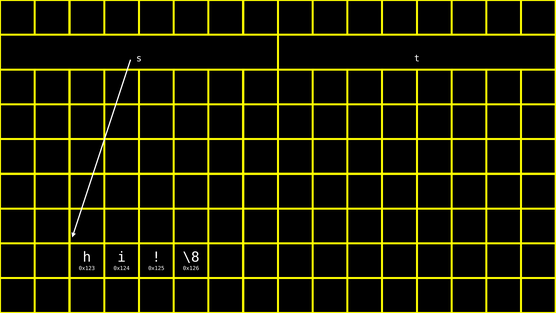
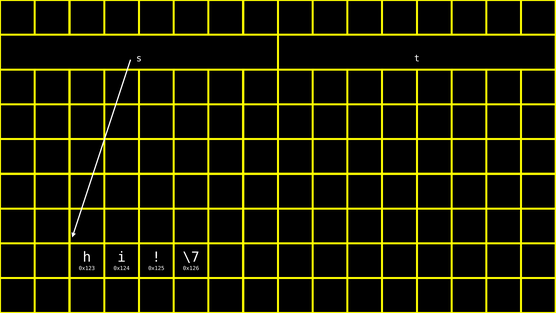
\8: \8 -> \7
